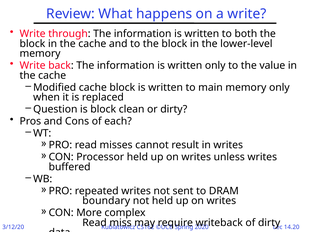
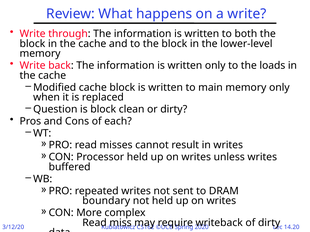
value: value -> loads
